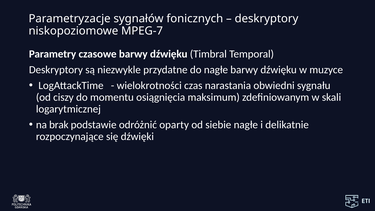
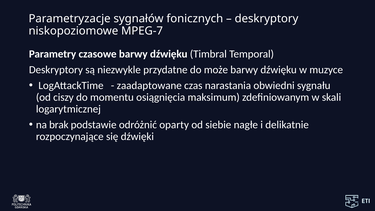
do nagłe: nagłe -> może
wielokrotności: wielokrotności -> zaadaptowane
